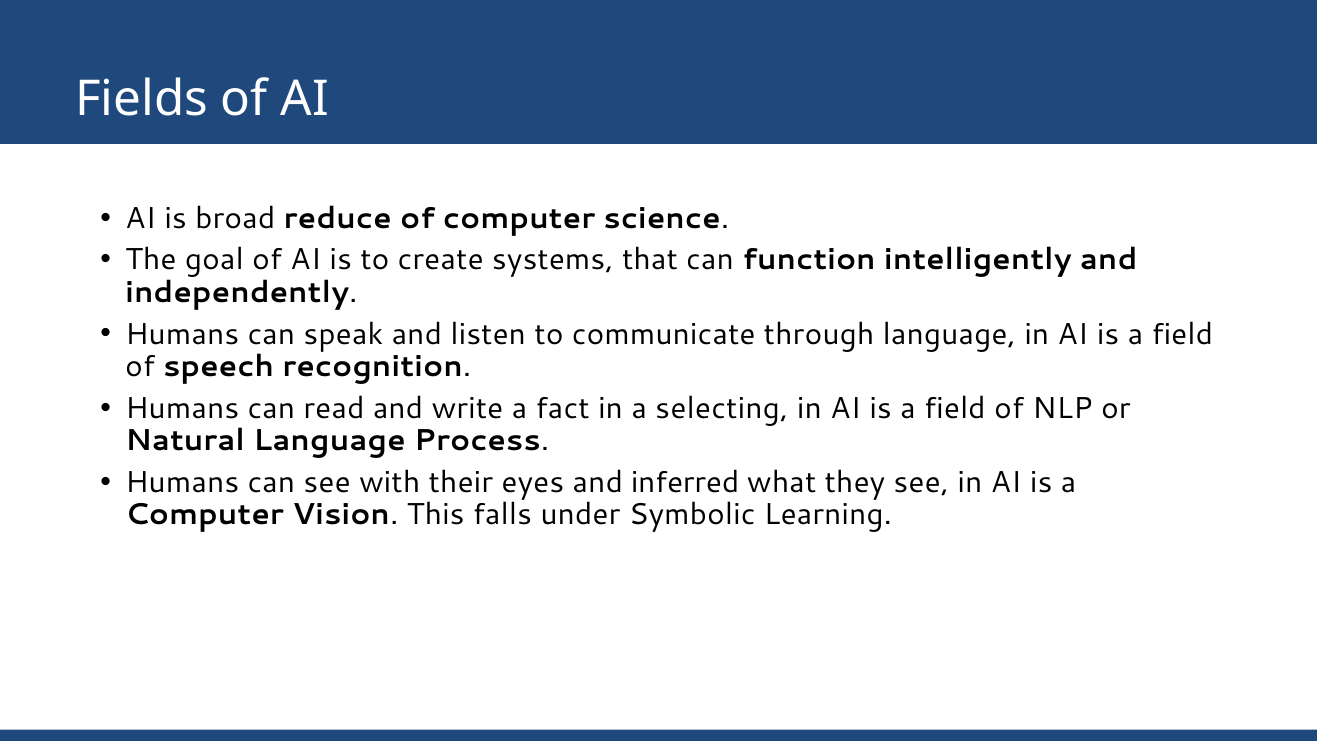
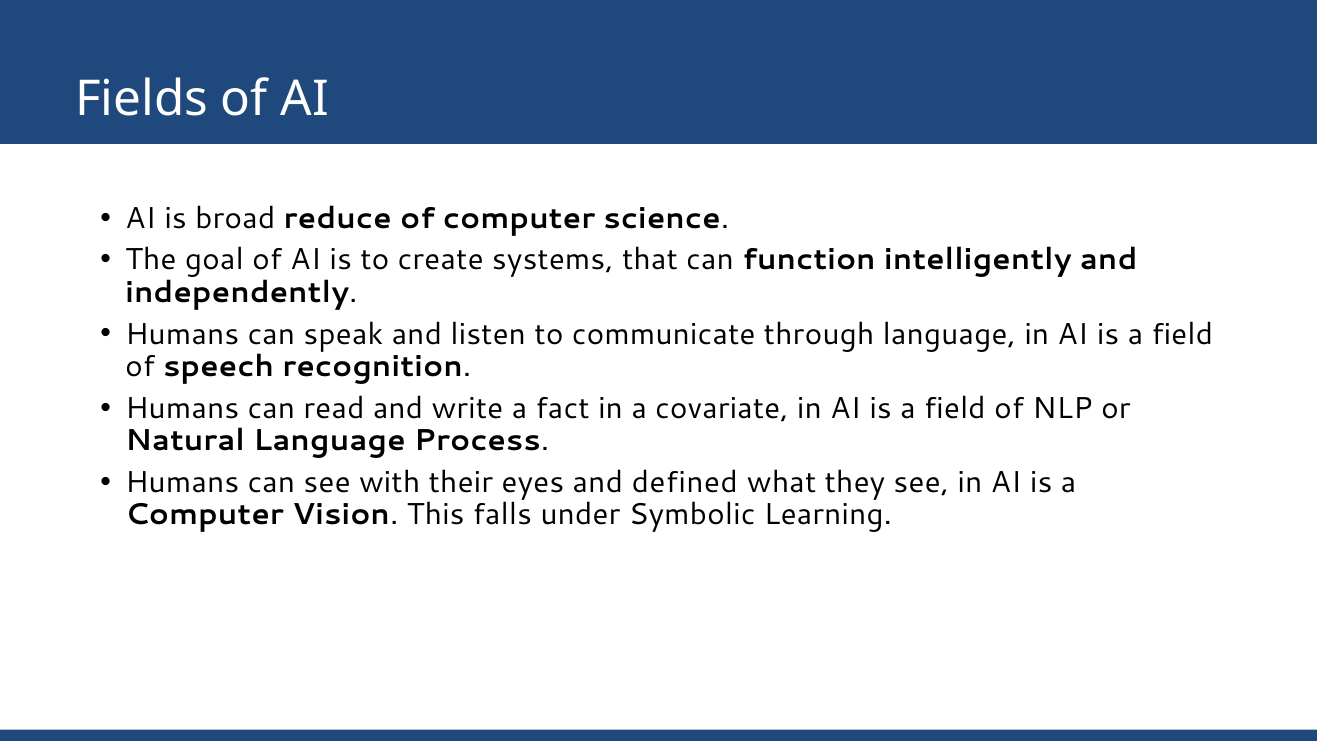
selecting: selecting -> covariate
inferred: inferred -> defined
